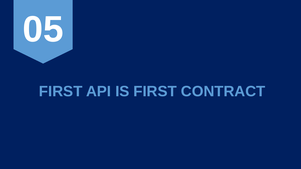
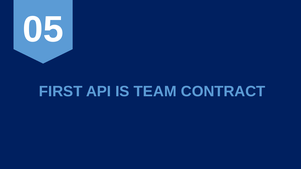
IS FIRST: FIRST -> TEAM
